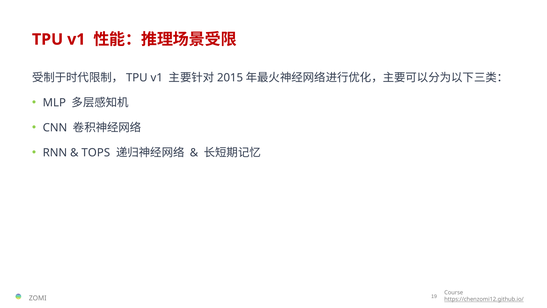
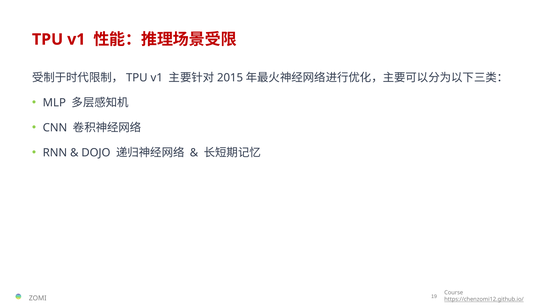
TOPS: TOPS -> DOJO
